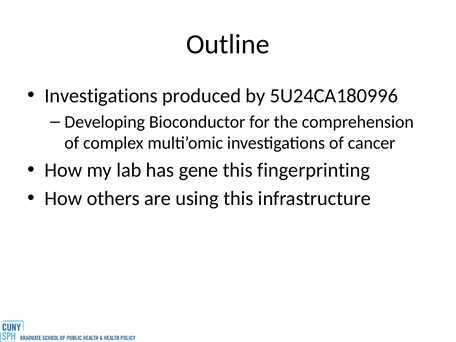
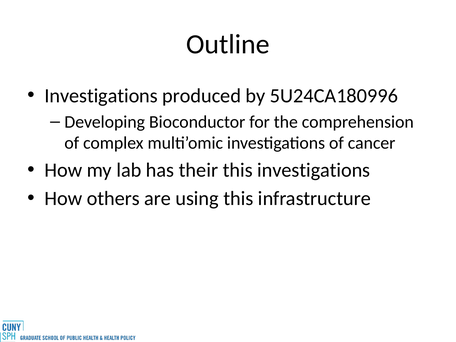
gene: gene -> their
this fingerprinting: fingerprinting -> investigations
